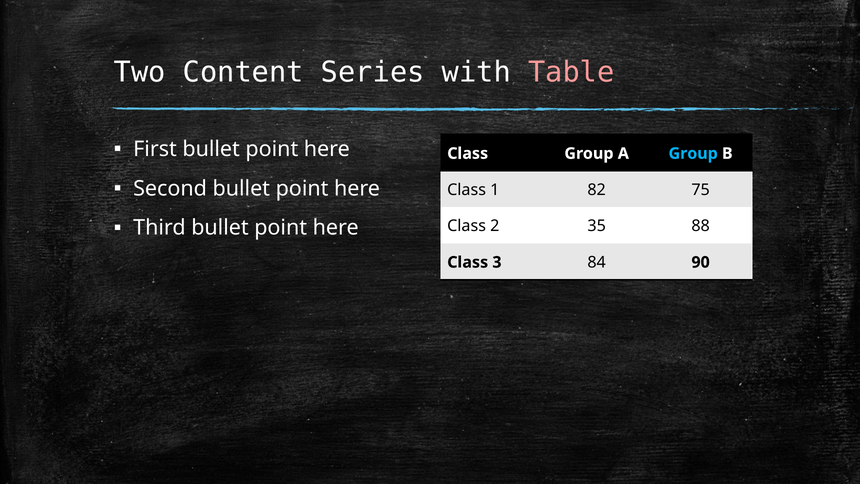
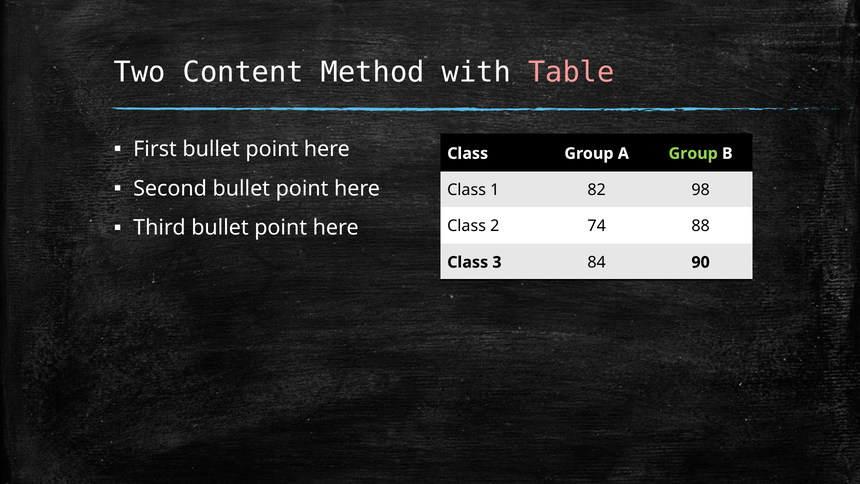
Series: Series -> Method
Group at (693, 153) colour: light blue -> light green
75: 75 -> 98
35: 35 -> 74
